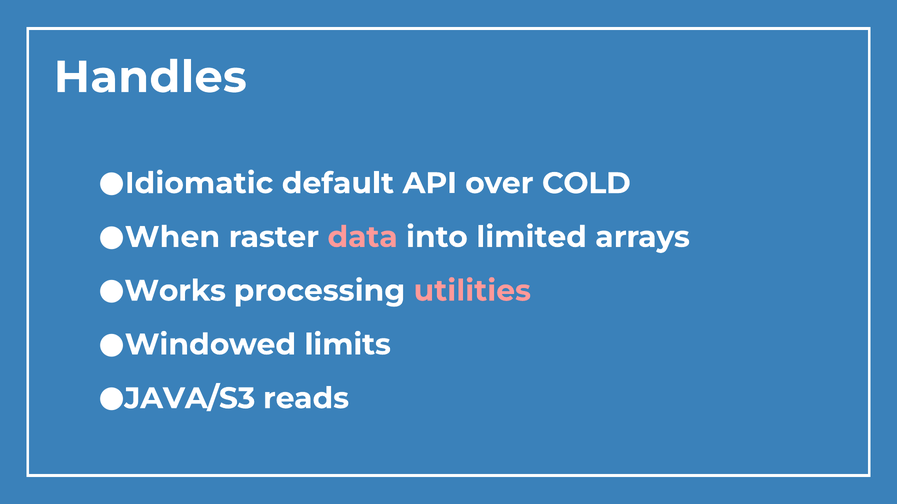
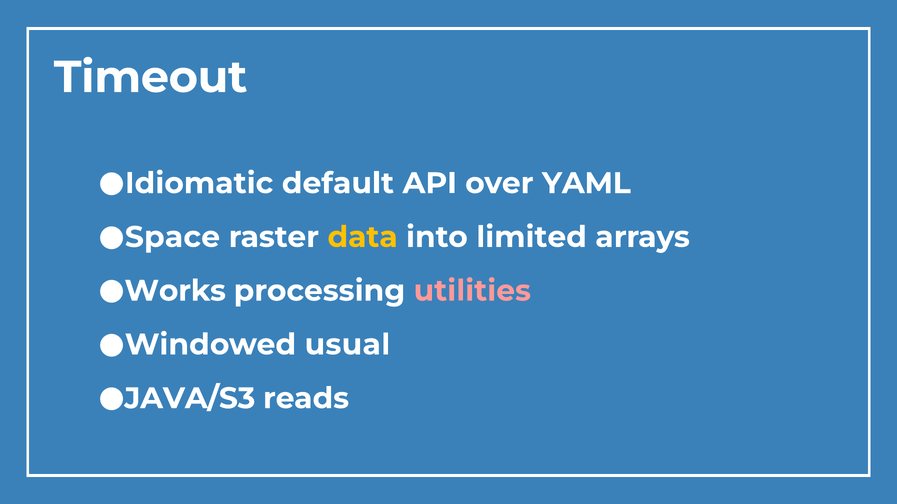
Handles: Handles -> Timeout
COLD: COLD -> YAML
When: When -> Space
data colour: pink -> yellow
limits: limits -> usual
